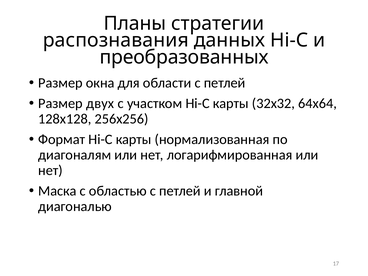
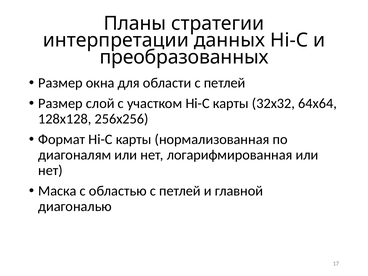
распознавания: распознавания -> интерпретации
двух: двух -> слой
